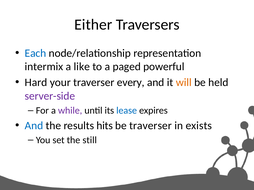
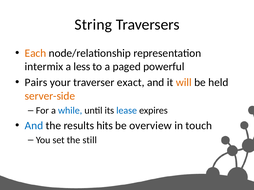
Either: Either -> String
Each colour: blue -> orange
like: like -> less
Hard: Hard -> Pairs
every: every -> exact
server-side colour: purple -> orange
while colour: purple -> blue
be traverser: traverser -> overview
exists: exists -> touch
